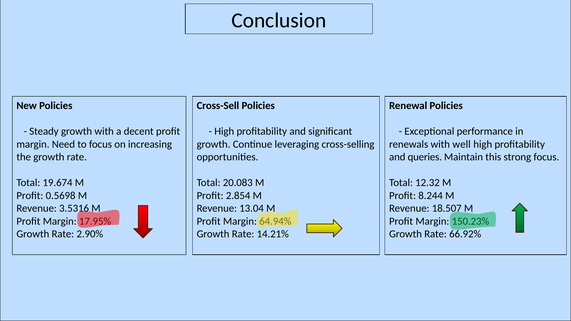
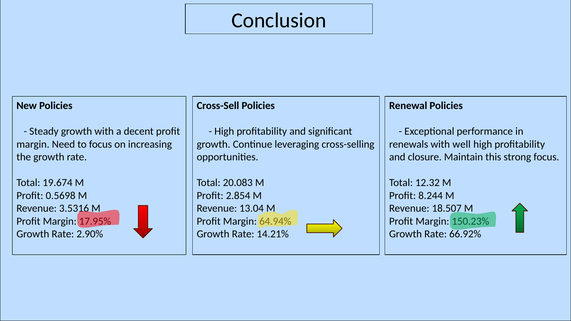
queries: queries -> closure
